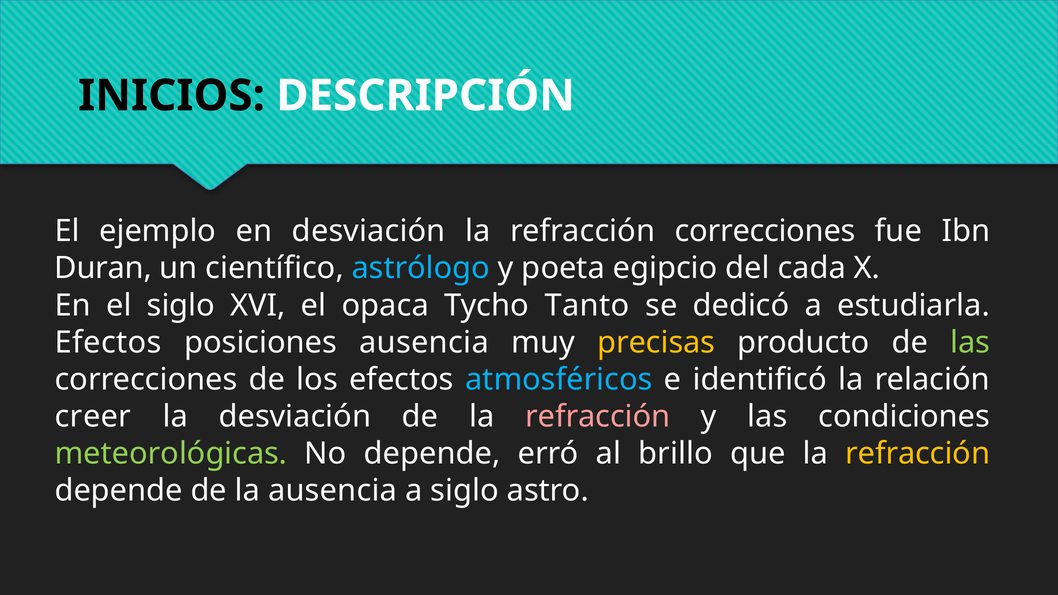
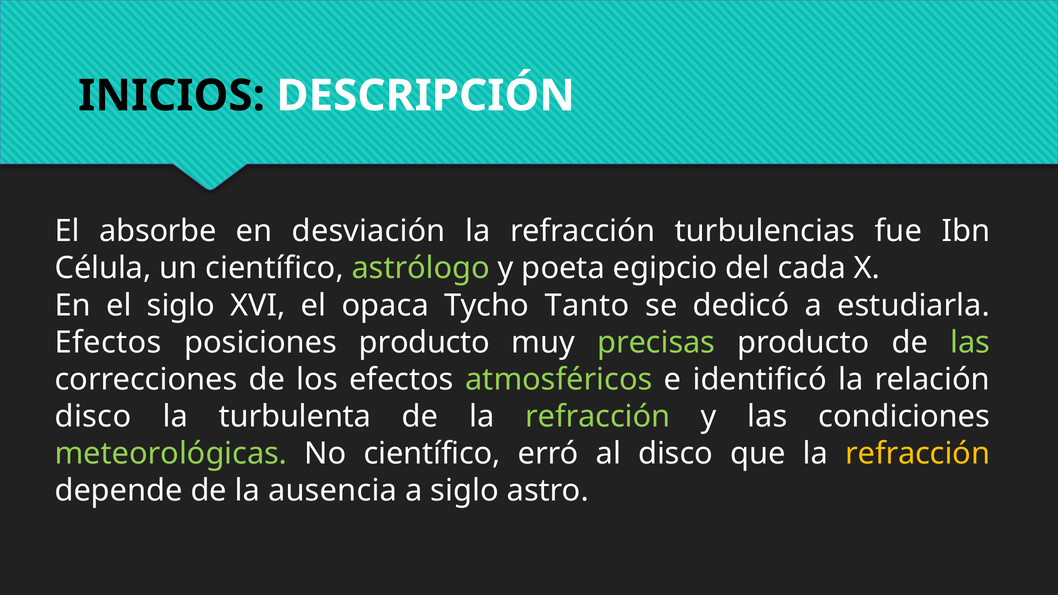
ejemplo: ejemplo -> absorbe
refracción correcciones: correcciones -> turbulencias
Duran: Duran -> Célula
astrólogo colour: light blue -> light green
posiciones ausencia: ausencia -> producto
precisas colour: yellow -> light green
atmosféricos colour: light blue -> light green
creer at (93, 417): creer -> disco
la desviación: desviación -> turbulenta
refracción at (598, 417) colour: pink -> light green
No depende: depende -> científico
al brillo: brillo -> disco
